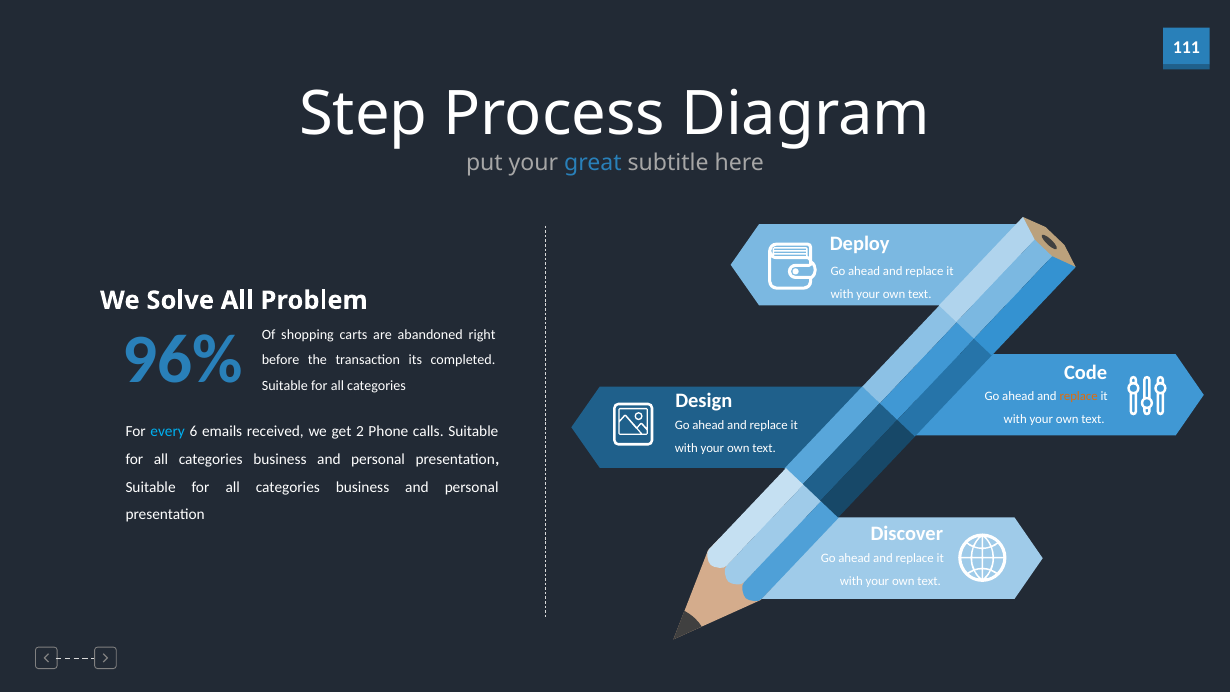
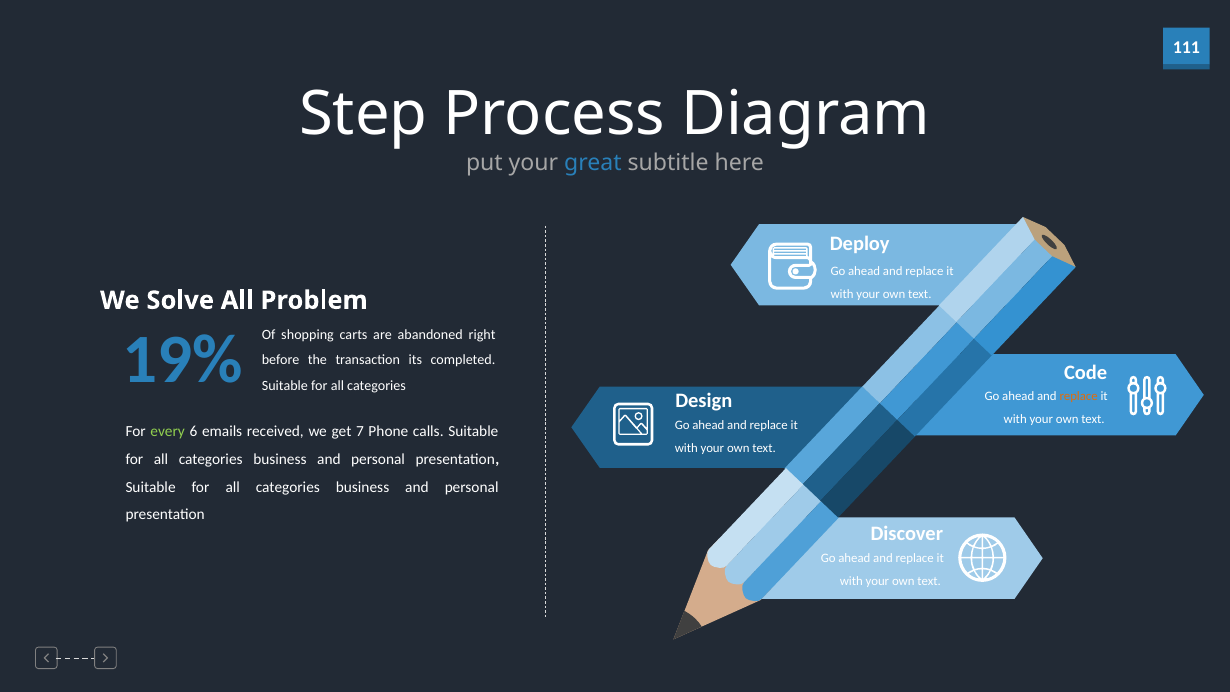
96%: 96% -> 19%
every colour: light blue -> light green
2: 2 -> 7
